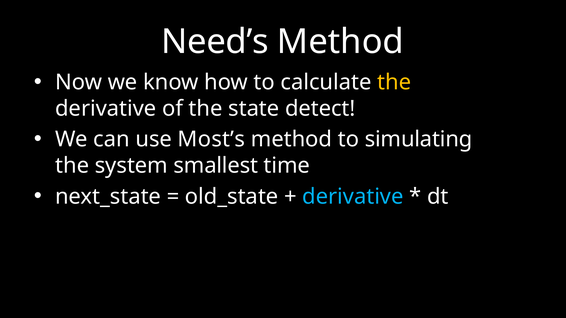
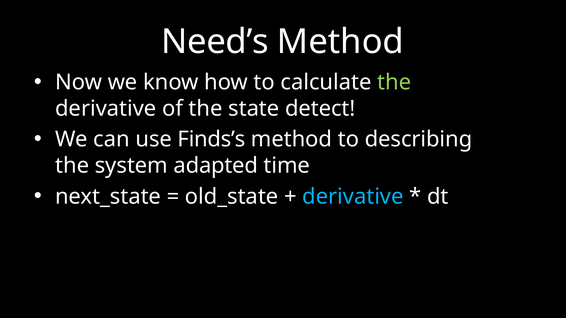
the at (394, 82) colour: yellow -> light green
Most’s: Most’s -> Finds’s
simulating: simulating -> describing
smallest: smallest -> adapted
